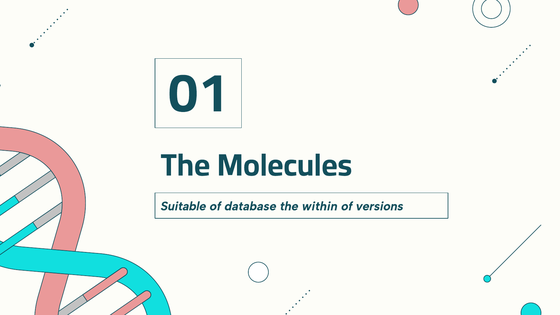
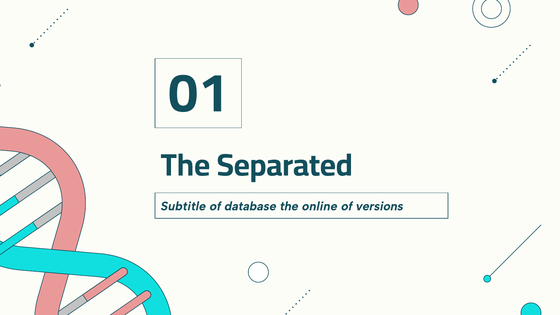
Molecules: Molecules -> Separated
Suitable: Suitable -> Subtitle
within: within -> online
